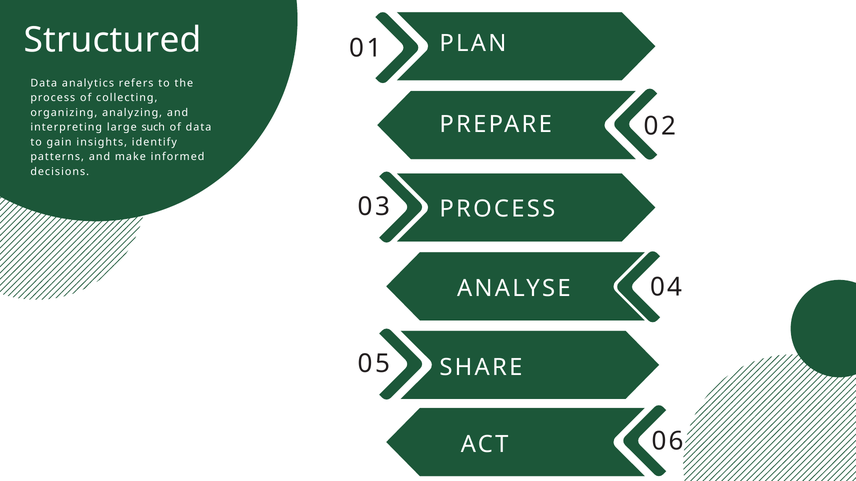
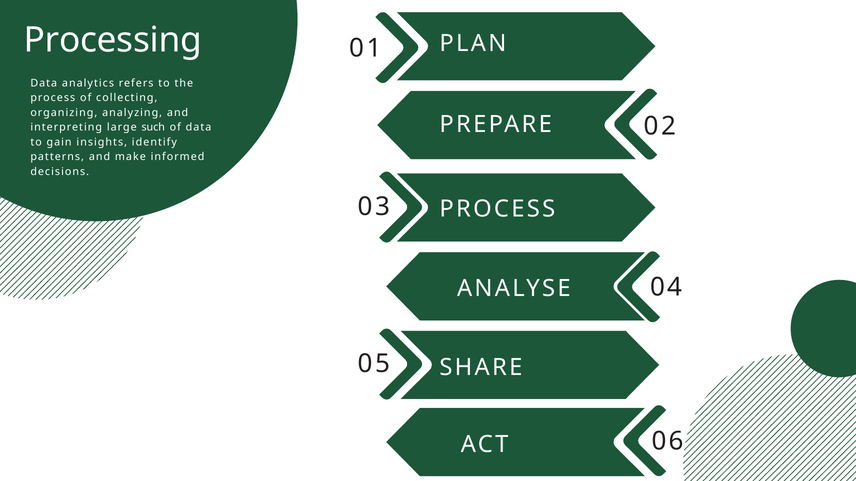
Structured: Structured -> Processing
